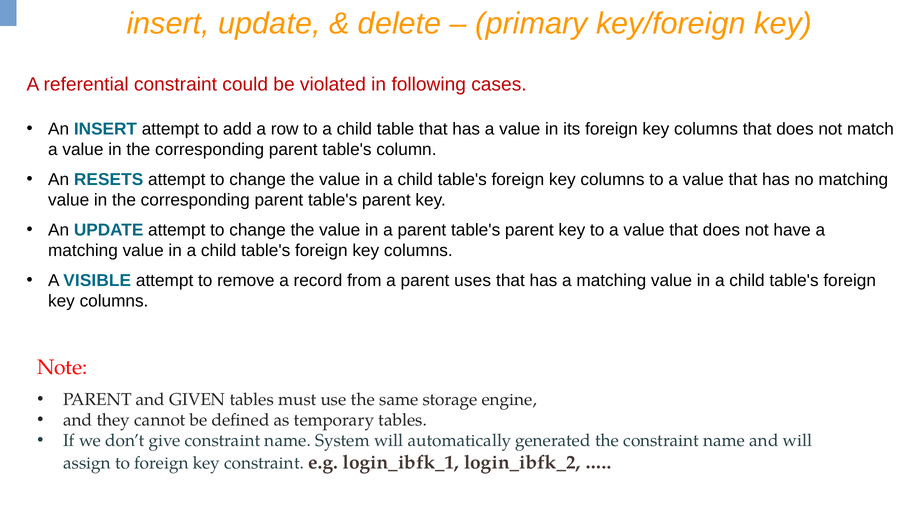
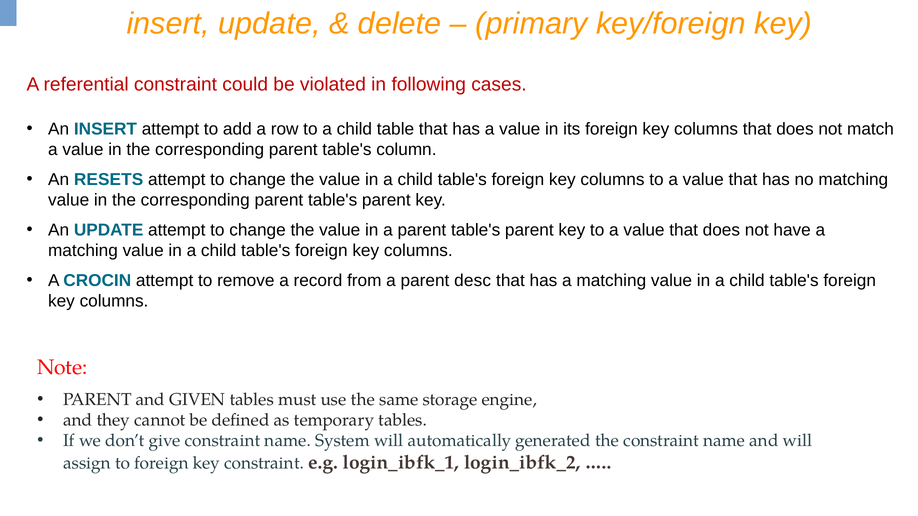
VISIBLE: VISIBLE -> CROCIN
uses: uses -> desc
